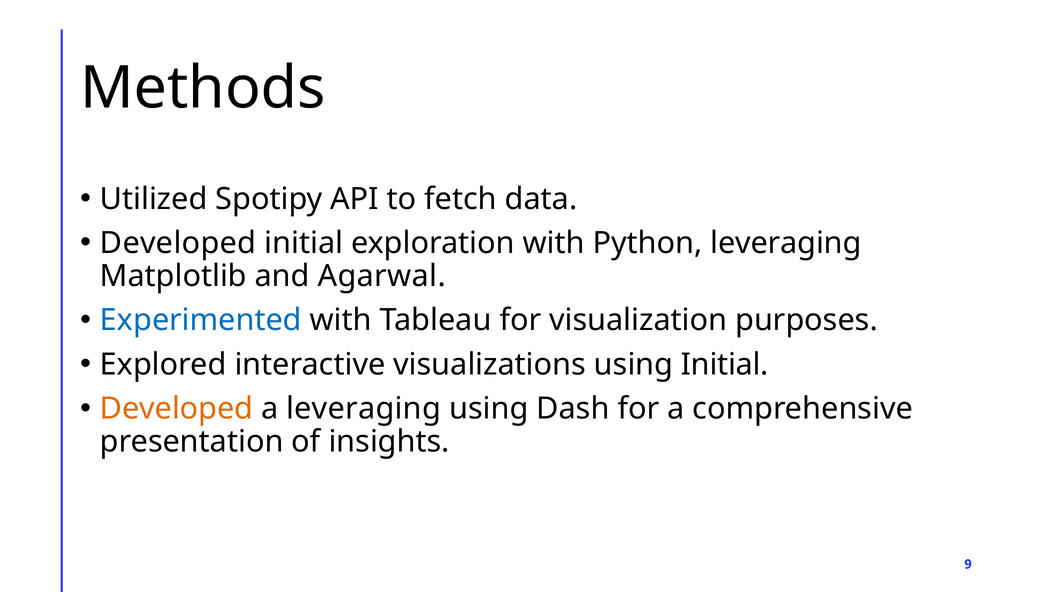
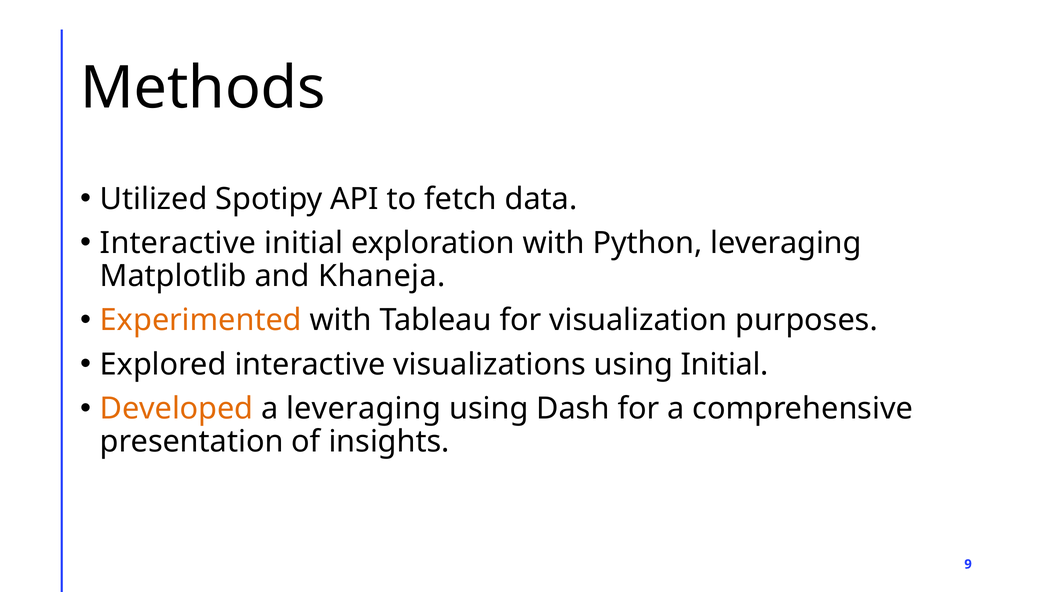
Developed at (178, 243): Developed -> Interactive
Agarwal: Agarwal -> Khaneja
Experimented colour: blue -> orange
